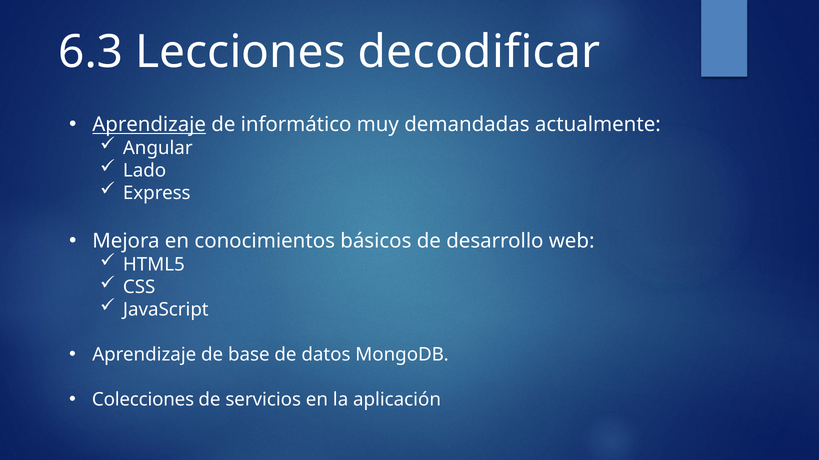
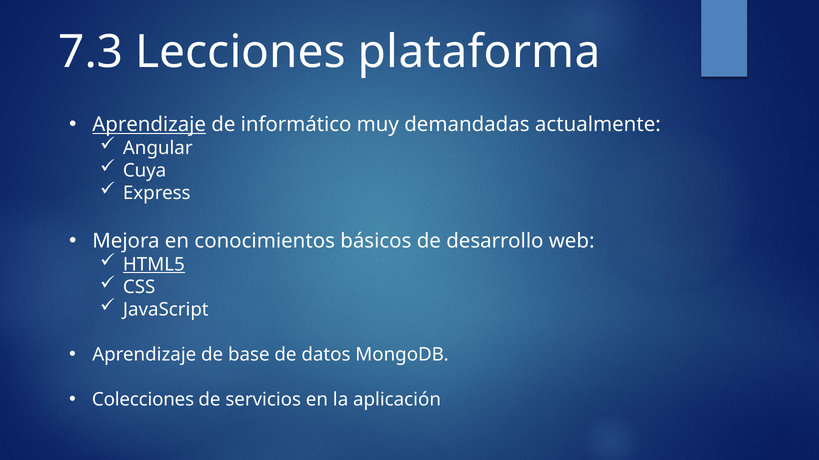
6.3: 6.3 -> 7.3
decodificar: decodificar -> plataforma
Lado: Lado -> Cuya
HTML5 underline: none -> present
